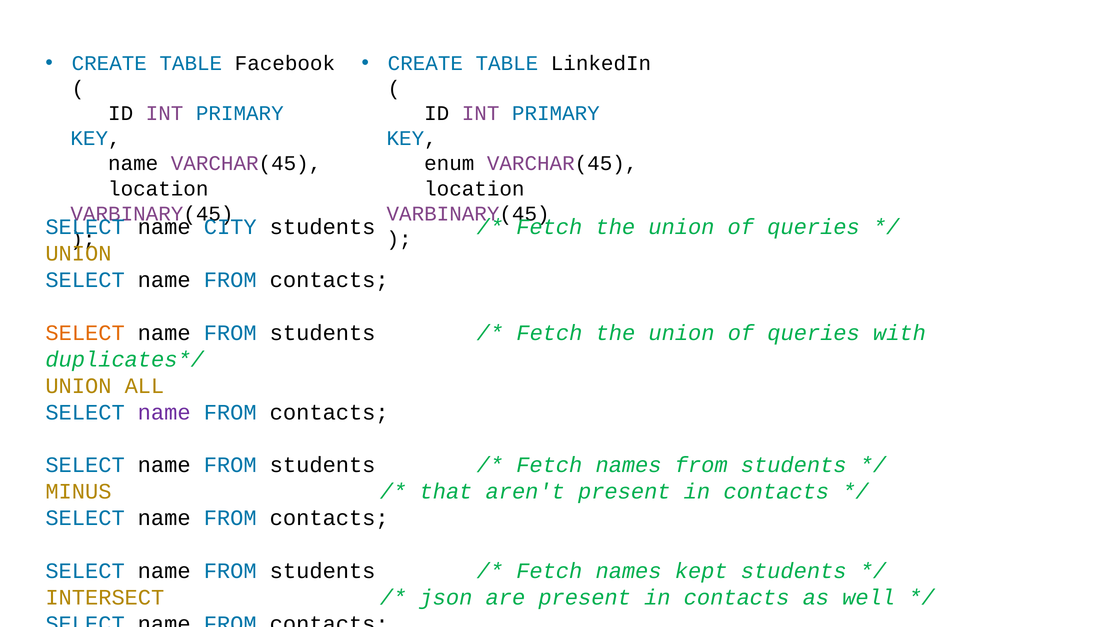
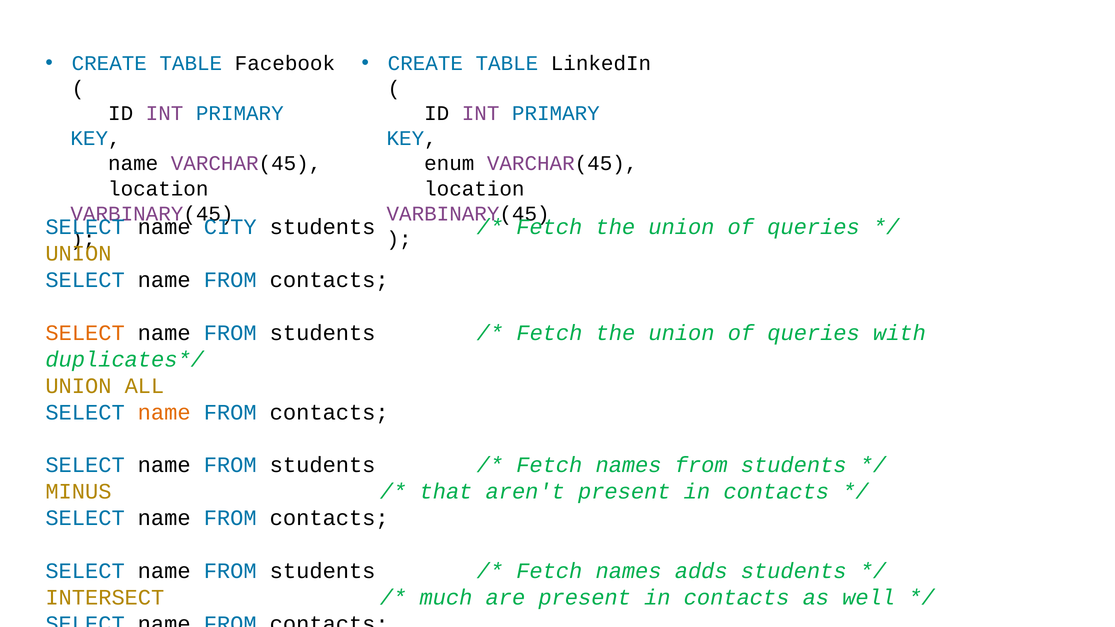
name at (164, 412) colour: purple -> orange
kept: kept -> adds
json: json -> much
